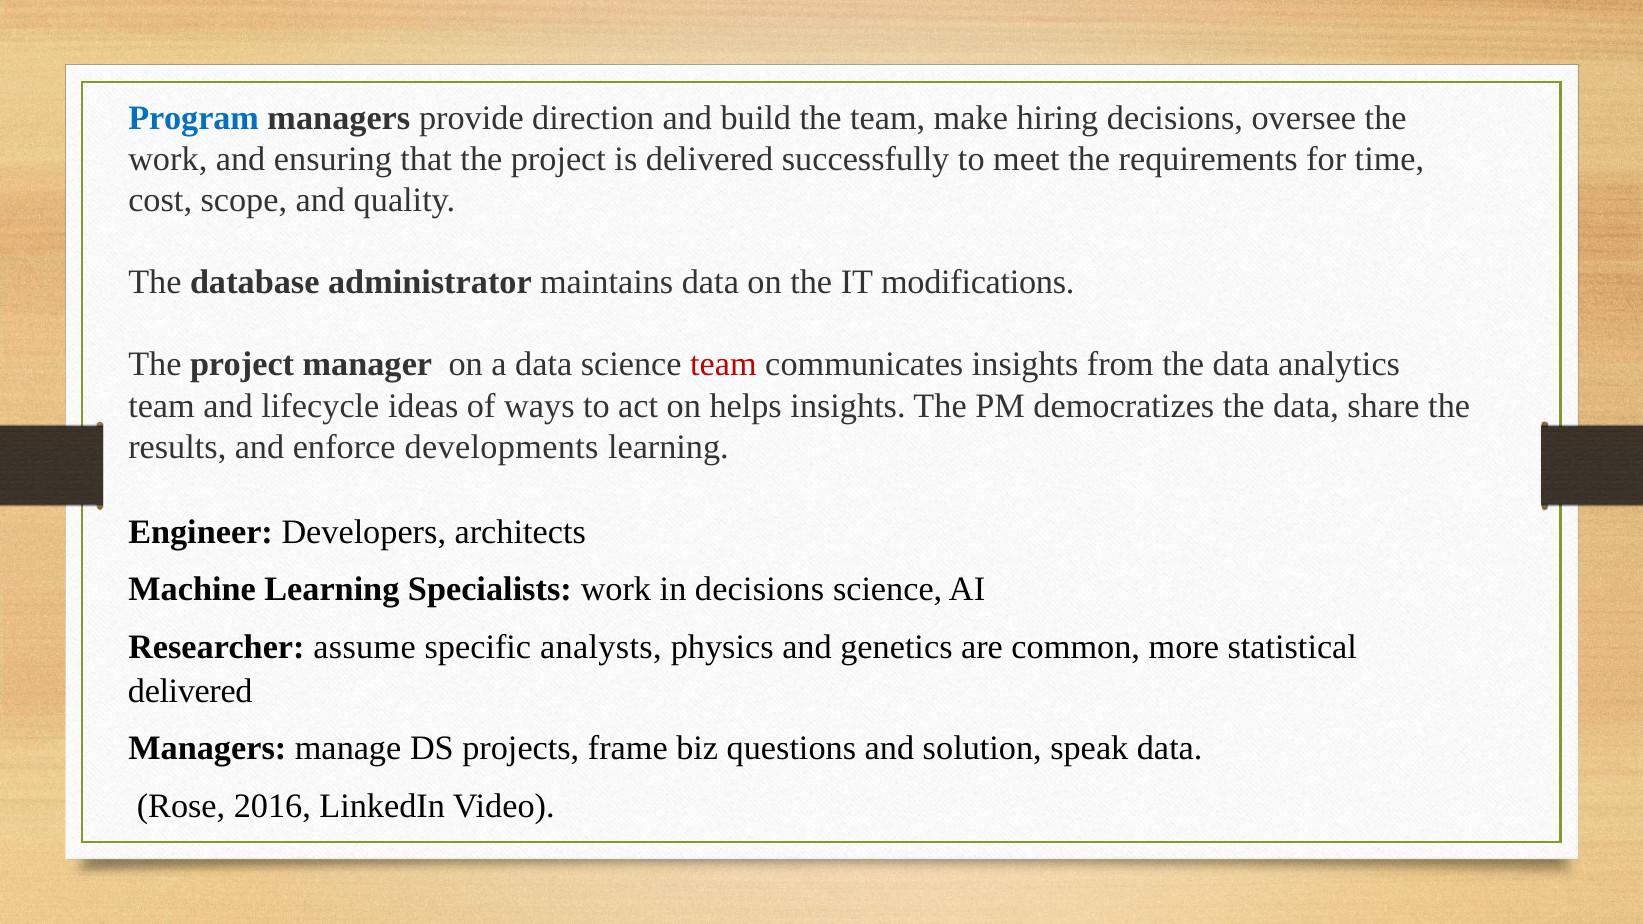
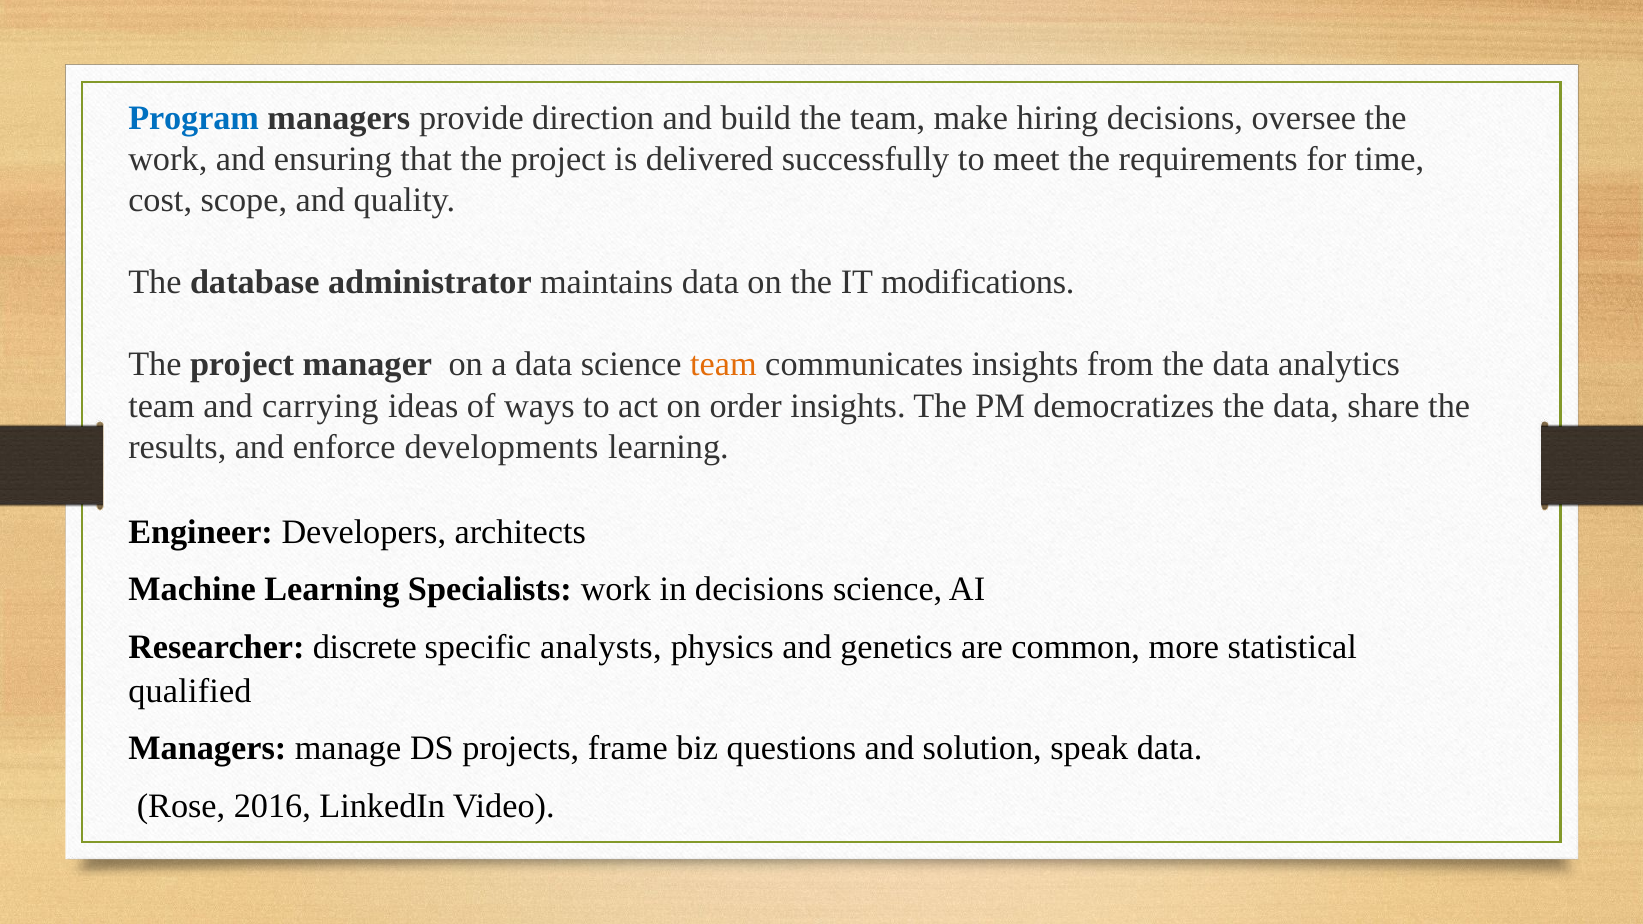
team at (723, 365) colour: red -> orange
lifecycle: lifecycle -> carrying
helps: helps -> order
assume: assume -> discrete
delivered at (190, 691): delivered -> qualified
